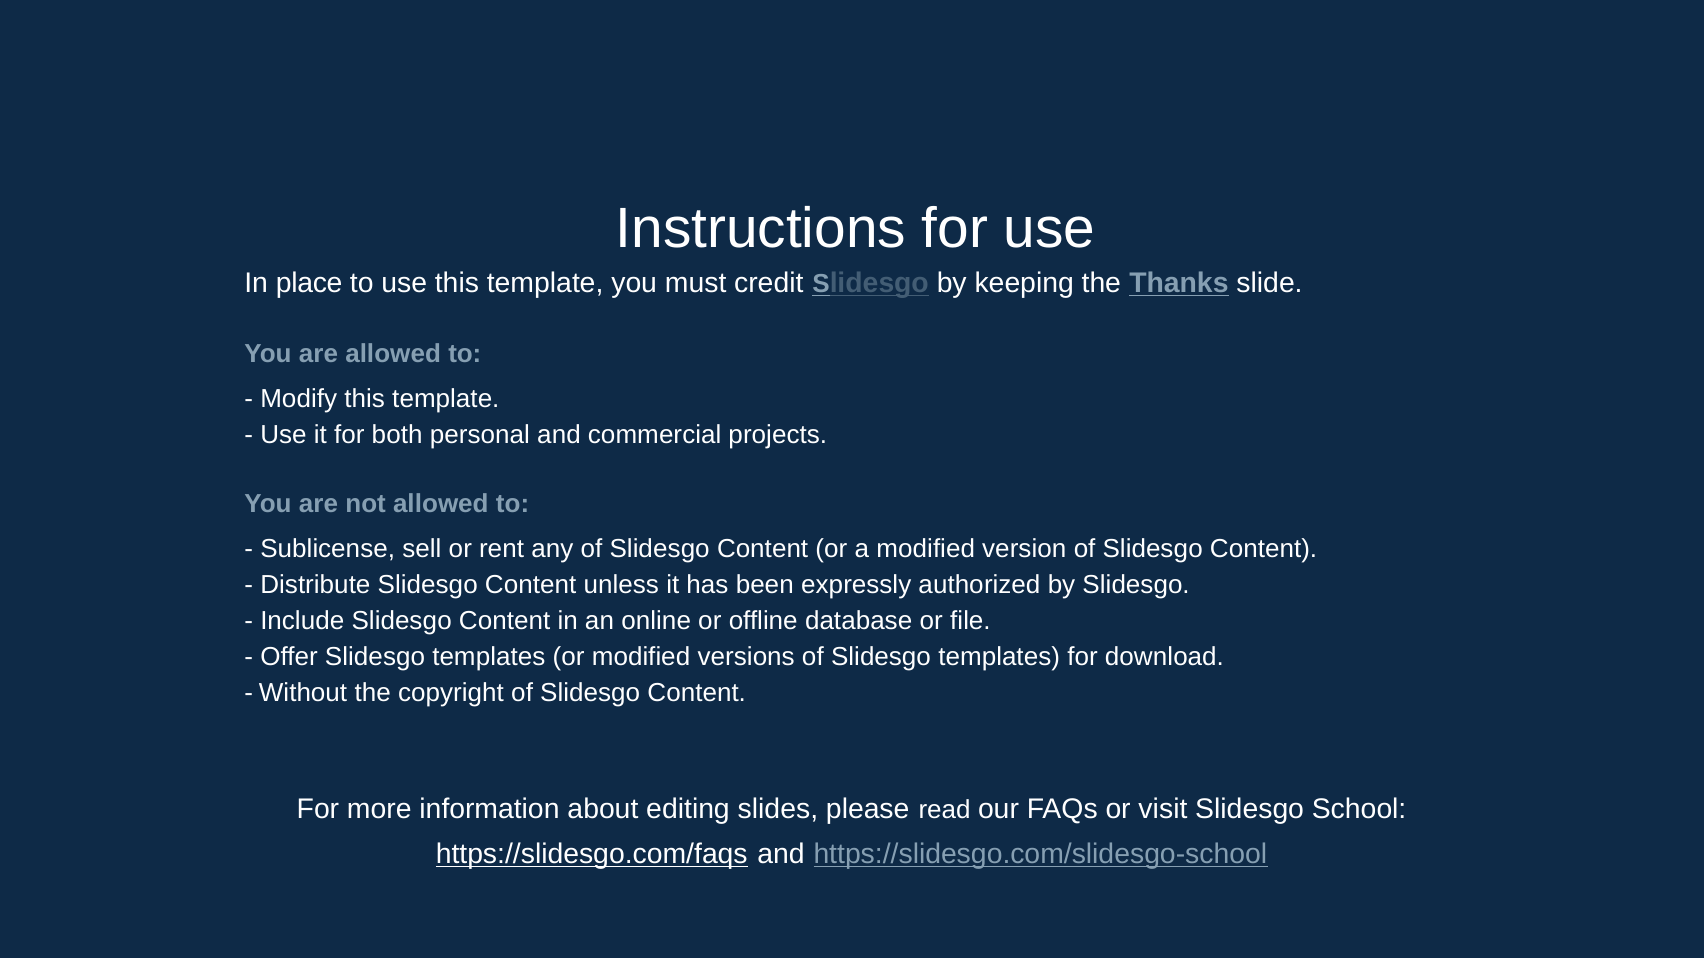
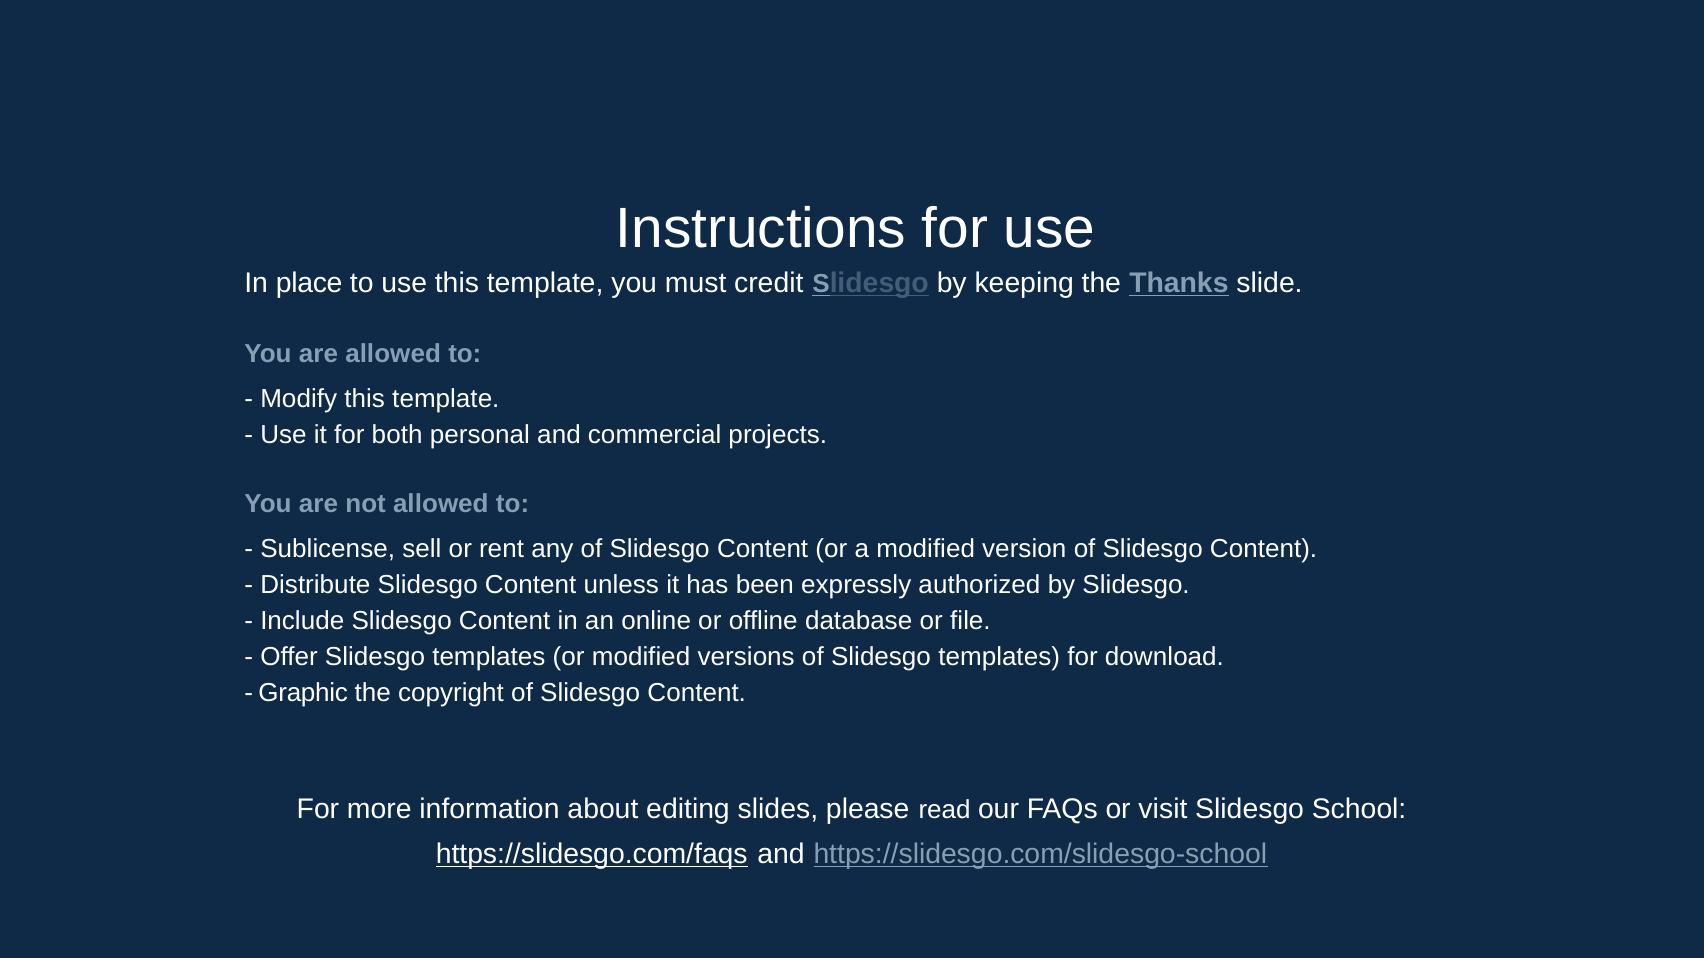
Without: Without -> Graphic
